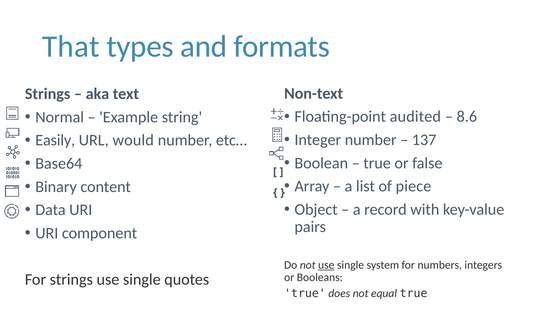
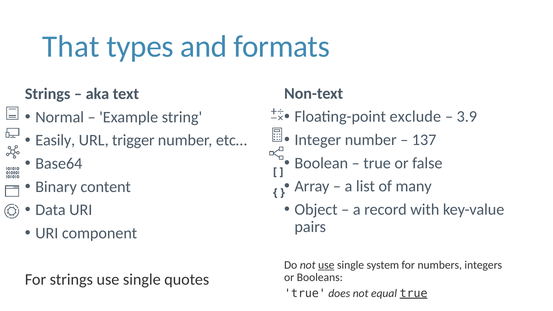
audited: audited -> exclude
8.6: 8.6 -> 3.9
would: would -> trigger
piece: piece -> many
true at (414, 293) underline: none -> present
